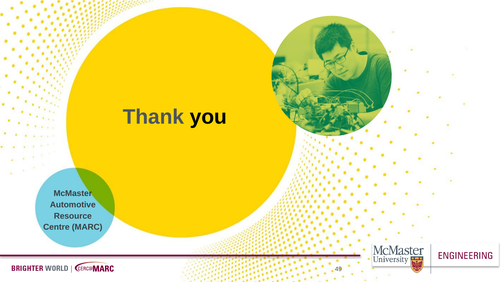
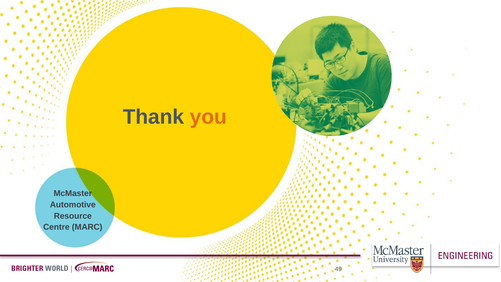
you colour: black -> orange
